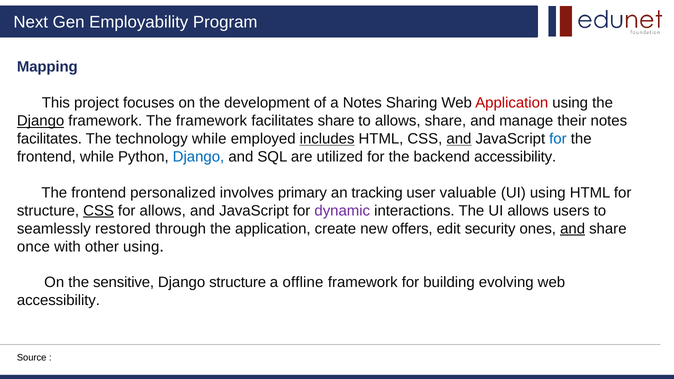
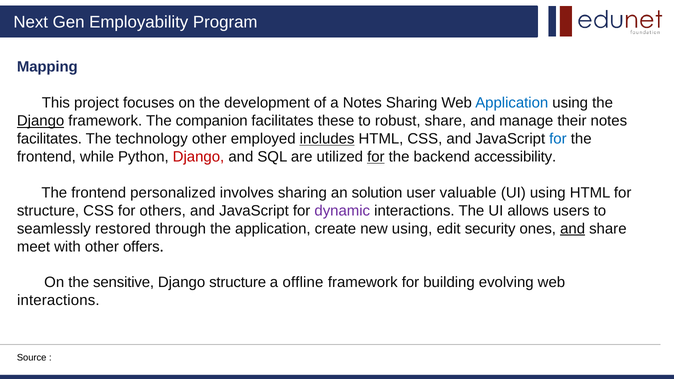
Application at (512, 103) colour: red -> blue
The framework: framework -> companion
facilitates share: share -> these
to allows: allows -> robust
technology while: while -> other
and at (459, 139) underline: present -> none
Django at (198, 157) colour: blue -> red
for at (376, 157) underline: none -> present
involves primary: primary -> sharing
tracking: tracking -> solution
CSS at (99, 211) underline: present -> none
for allows: allows -> others
new offers: offers -> using
once: once -> meet
other using: using -> offers
accessibility at (58, 301): accessibility -> interactions
